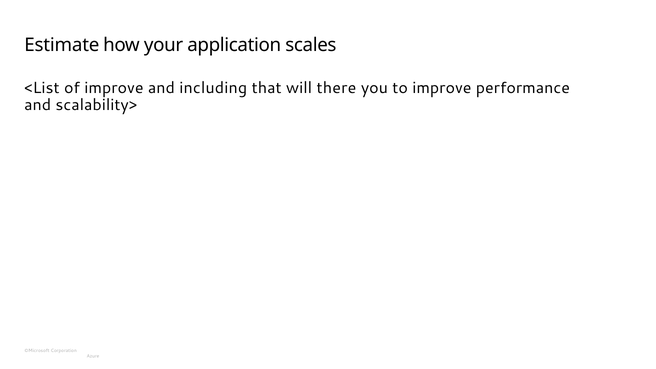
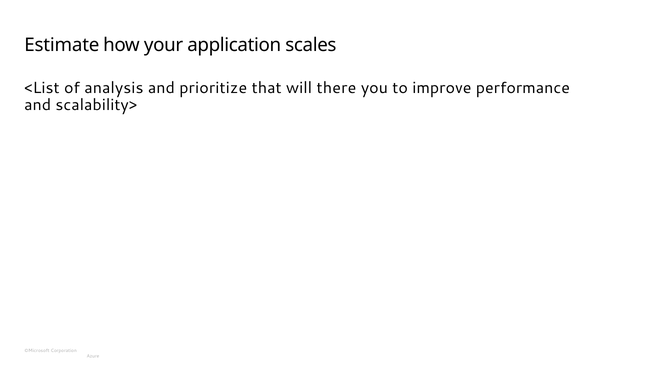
of improve: improve -> analysis
including: including -> prioritize
